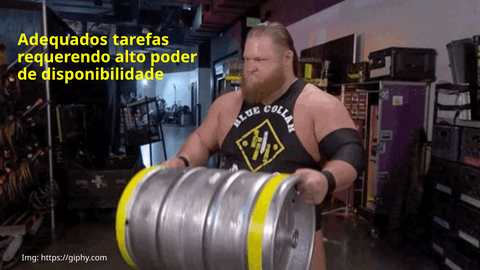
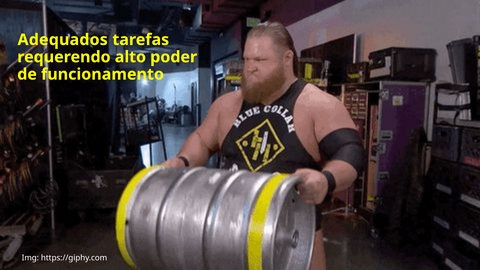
disponibilidade: disponibilidade -> funcionamento
